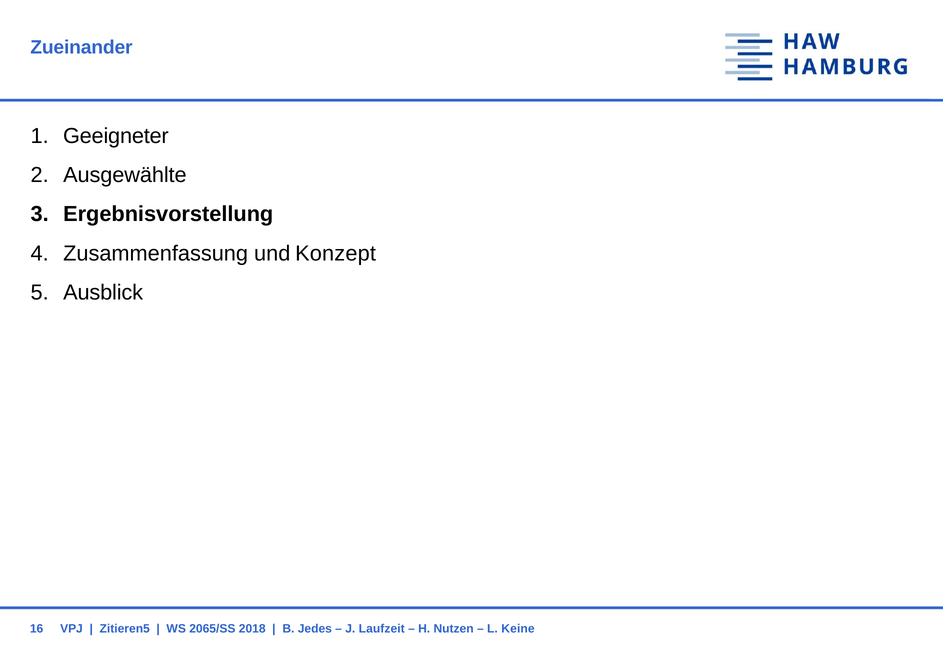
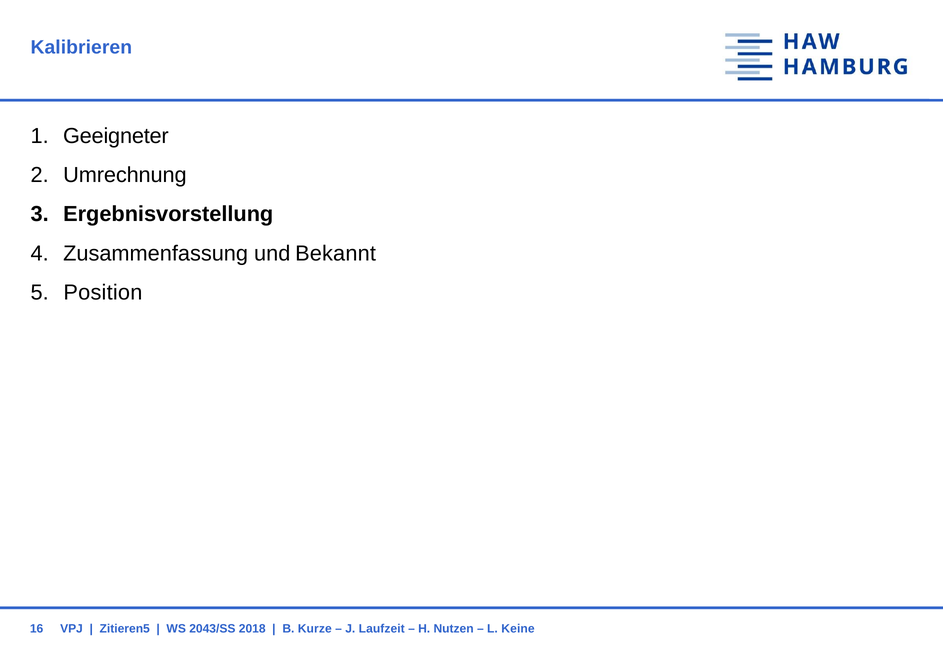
Zueinander: Zueinander -> Kalibrieren
Ausgewählte: Ausgewählte -> Umrechnung
Konzept: Konzept -> Bekannt
Ausblick: Ausblick -> Position
2065/SS: 2065/SS -> 2043/SS
Jedes: Jedes -> Kurze
